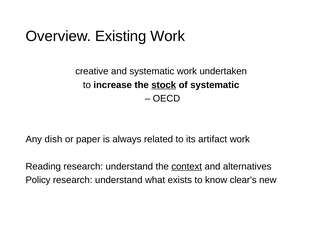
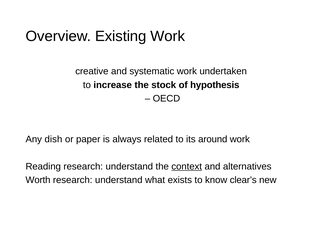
stock underline: present -> none
of systematic: systematic -> hypothesis
artifact: artifact -> around
Policy: Policy -> Worth
